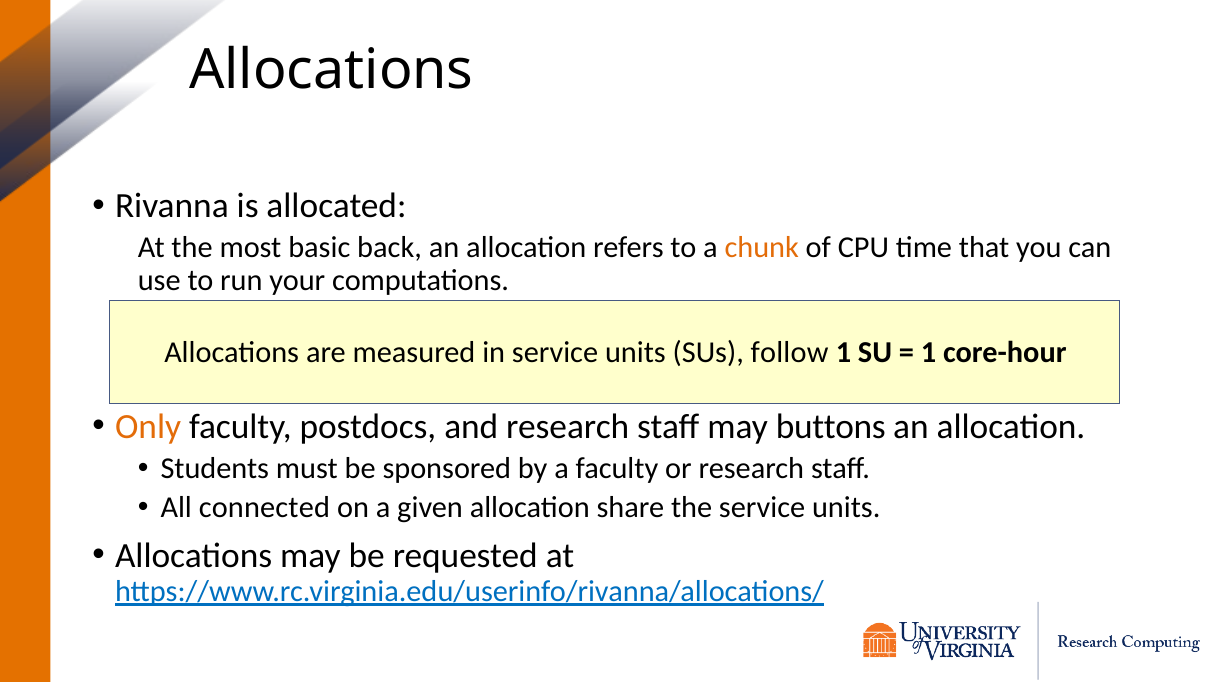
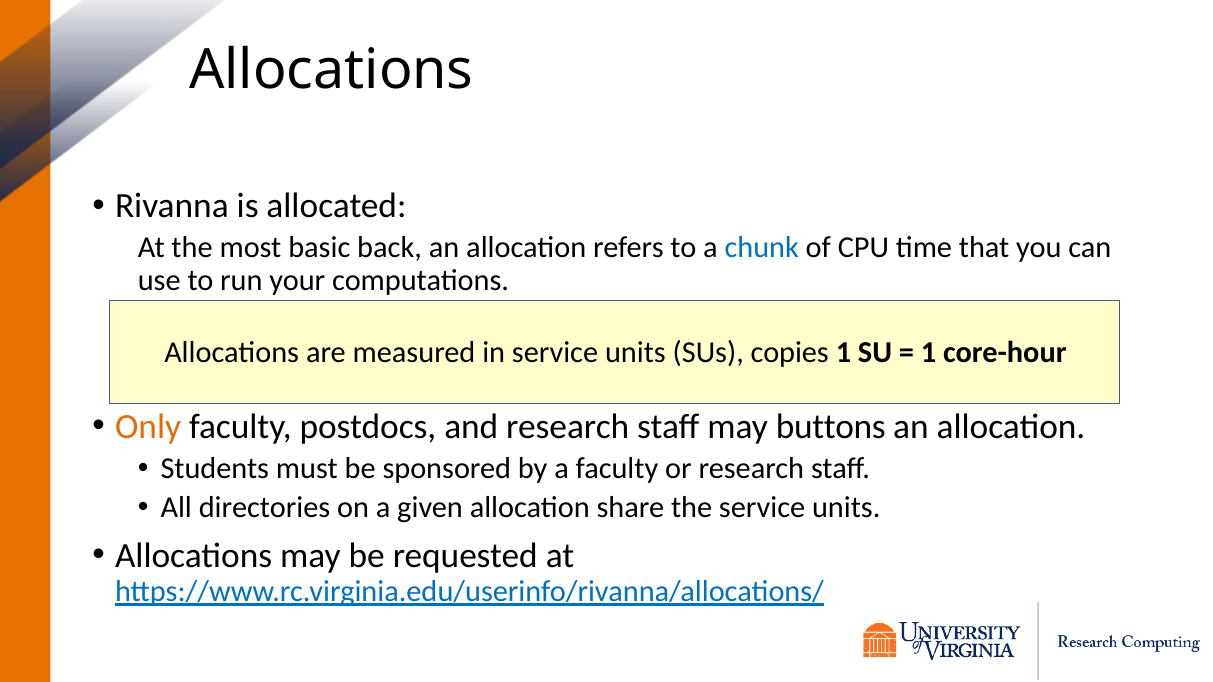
chunk colour: orange -> blue
follow: follow -> copies
connected: connected -> directories
